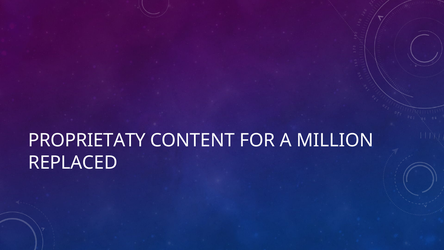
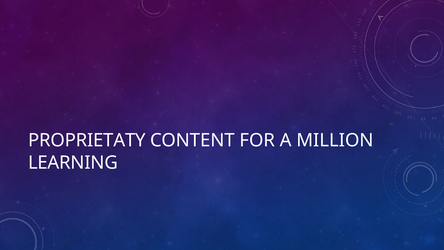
REPLACED: REPLACED -> LEARNING
